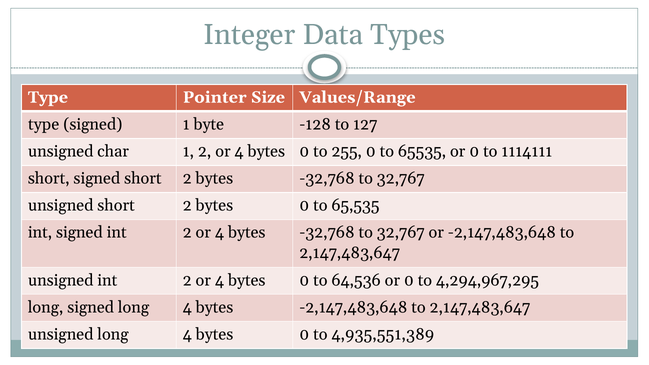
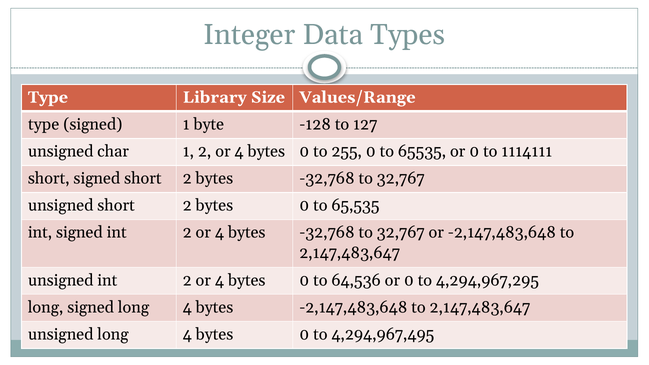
Pointer: Pointer -> Library
4,935,551,389: 4,935,551,389 -> 4,294,967,495
